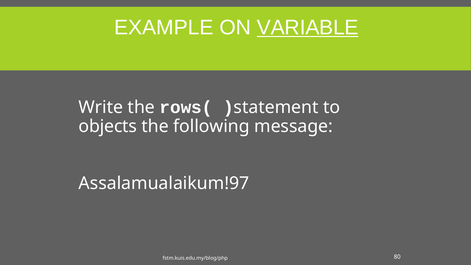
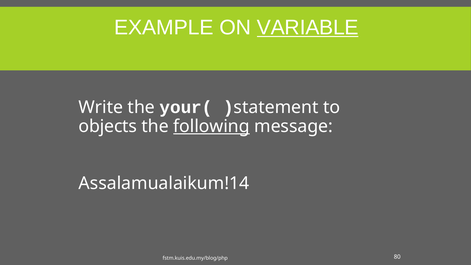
rows(: rows( -> your(
following underline: none -> present
Assalamualaikum!97: Assalamualaikum!97 -> Assalamualaikum!14
